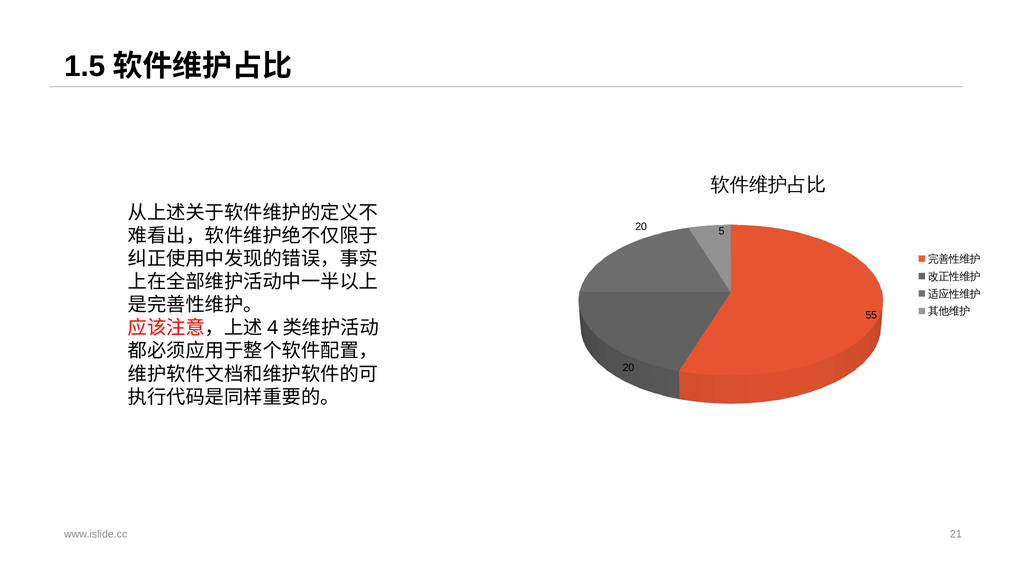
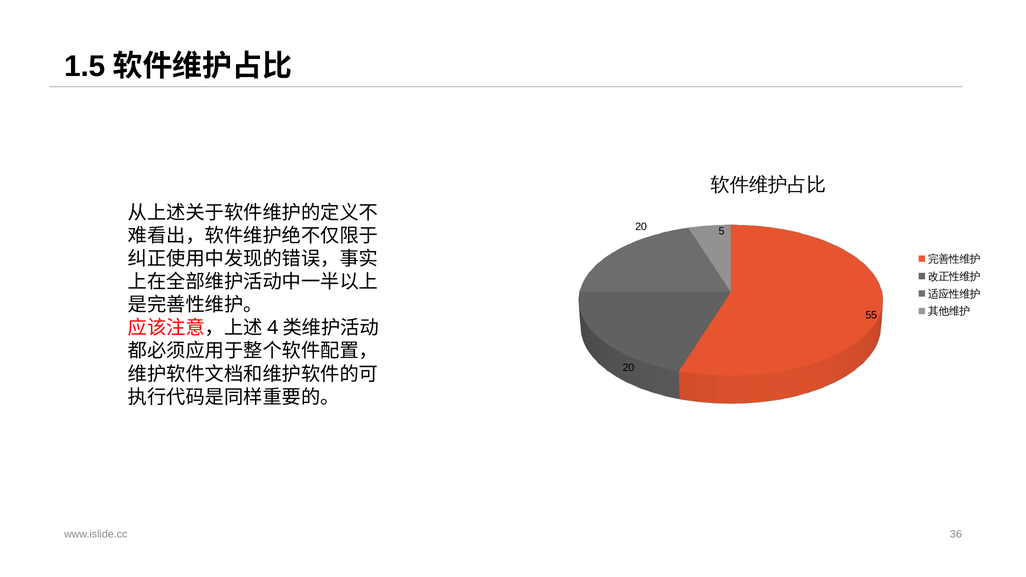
21: 21 -> 36
